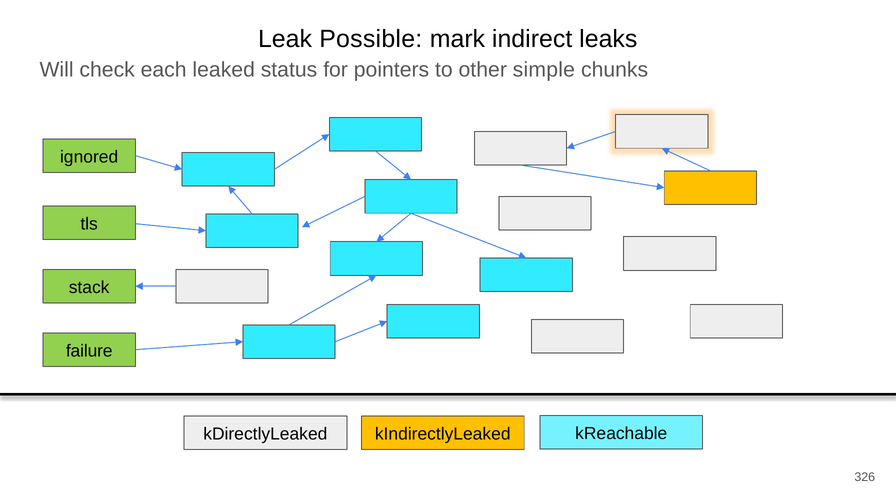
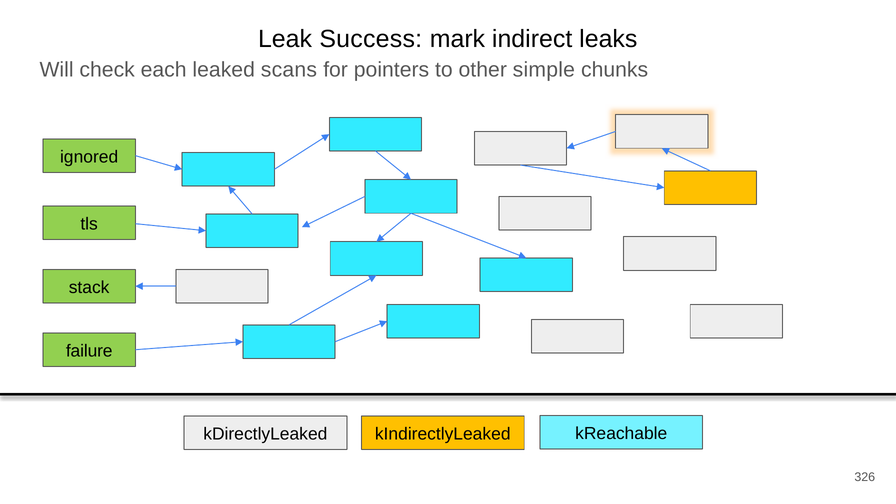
Possible: Possible -> Success
status: status -> scans
